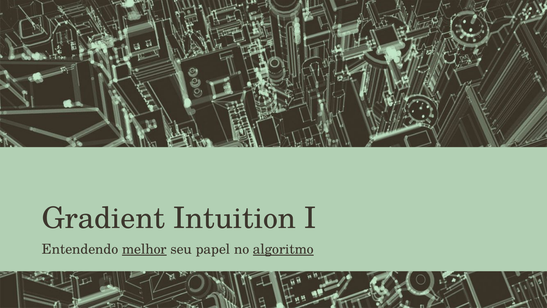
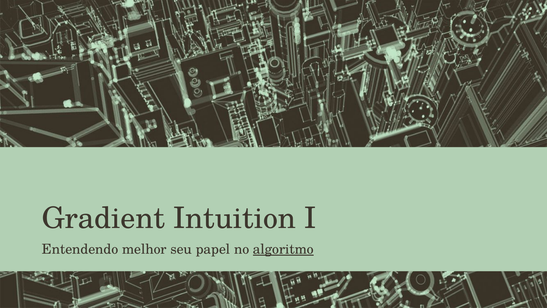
melhor underline: present -> none
